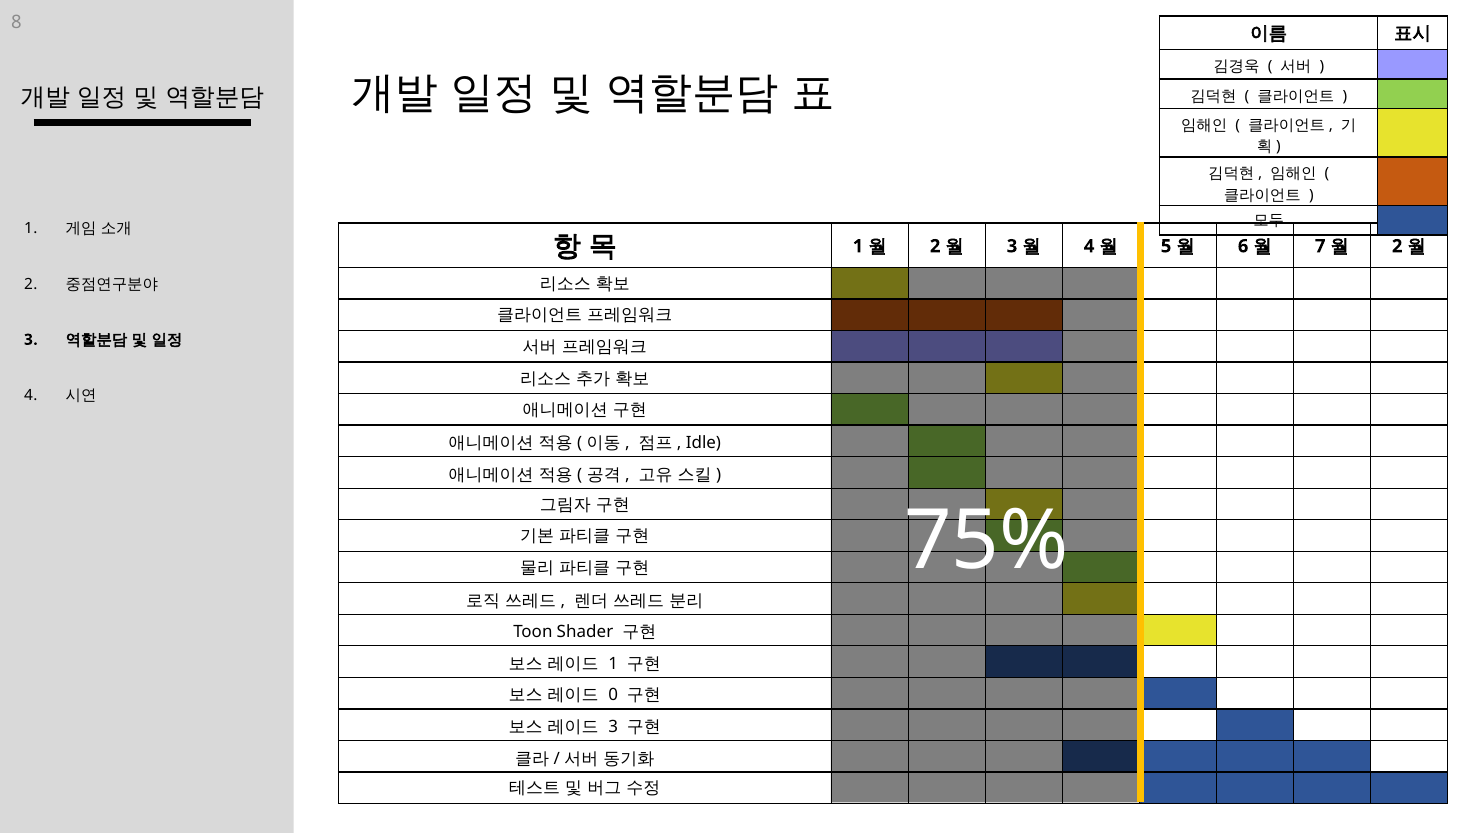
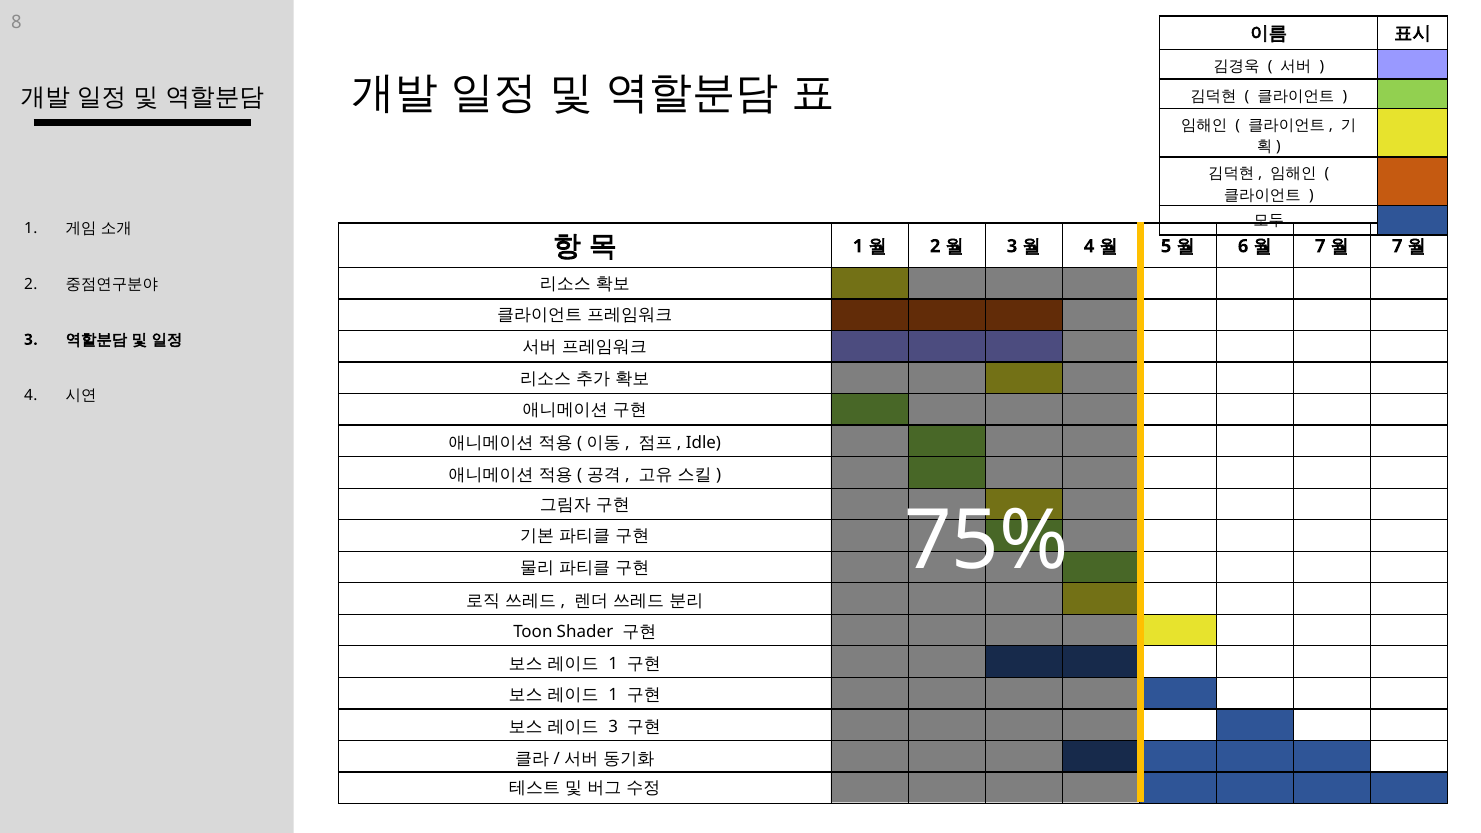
2 at (1397, 246): 2 -> 7
0 at (613, 695): 0 -> 1
